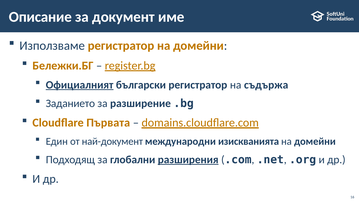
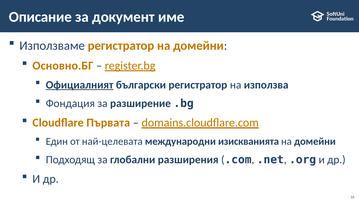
Бележки.БГ: Бележки.БГ -> Основно.БГ
съдържа: съдържа -> използва
Заданието: Заданието -> Фондация
най-документ: най-документ -> най-целевата
разширения underline: present -> none
